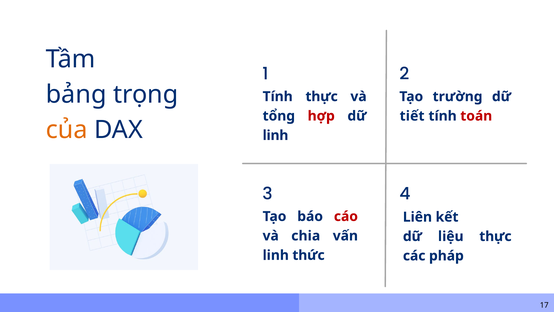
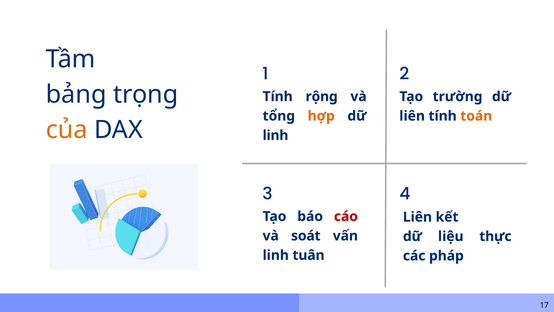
Tính thực: thực -> rộng
hợp colour: red -> orange
tiết at (412, 116): tiết -> liên
toán colour: red -> orange
chia: chia -> soát
thức: thức -> tuân
